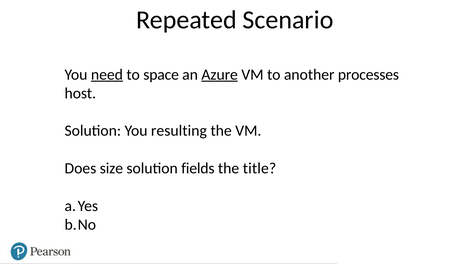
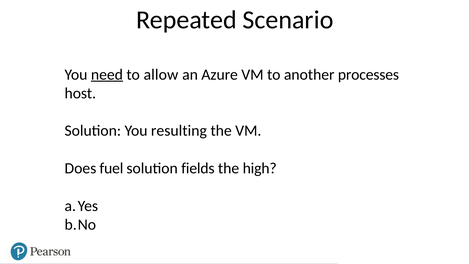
space: space -> allow
Azure underline: present -> none
size: size -> fuel
the title: title -> high
